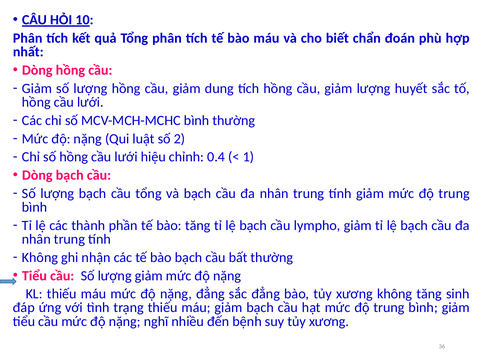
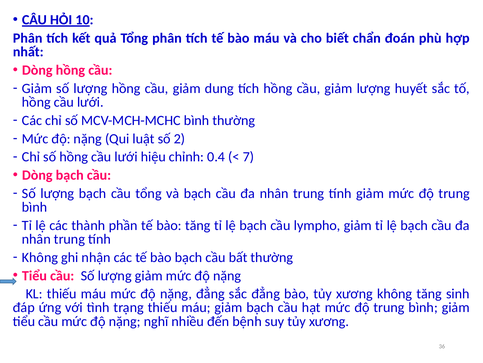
1: 1 -> 7
